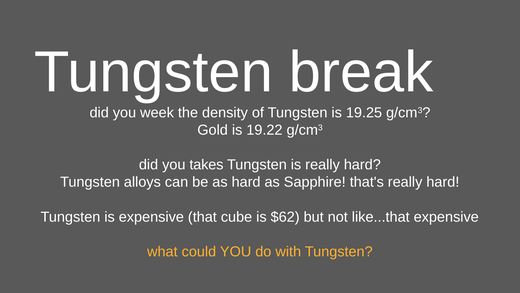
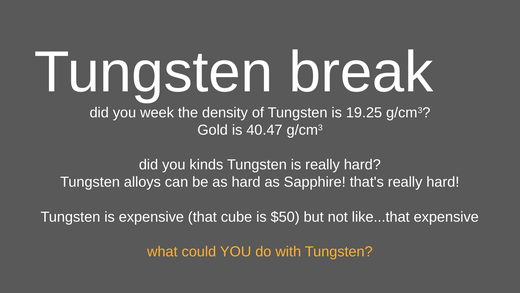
19.22: 19.22 -> 40.47
takes: takes -> kinds
$62: $62 -> $50
